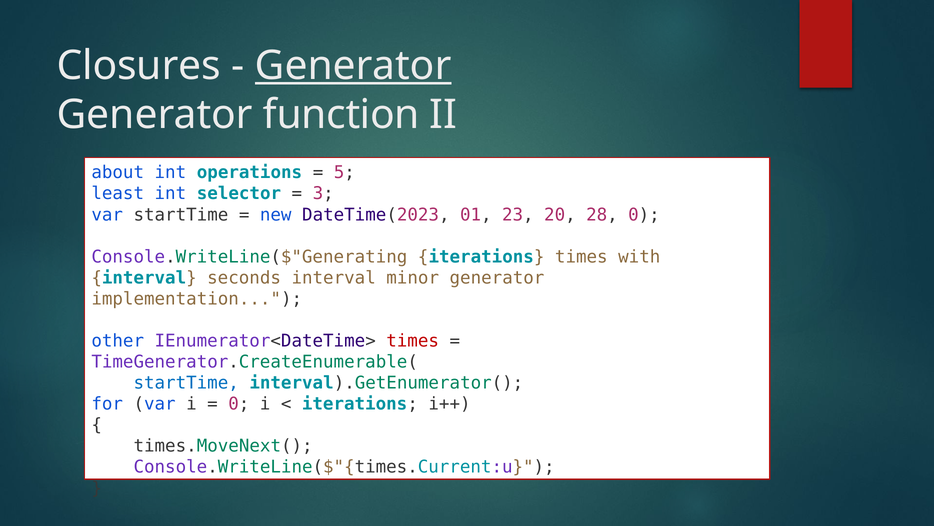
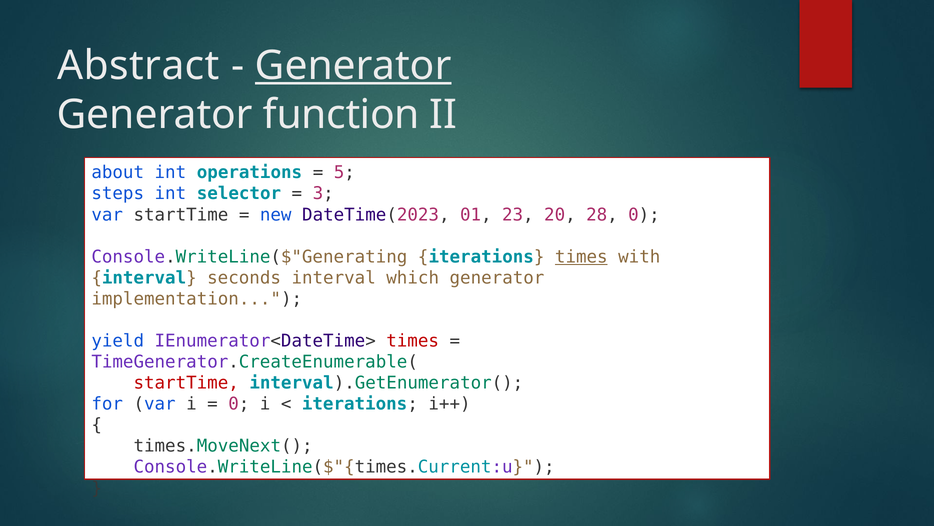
Closures: Closures -> Abstract
least: least -> steps
times at (581, 256) underline: none -> present
minor: minor -> which
other: other -> yield
startTime at (186, 383) colour: blue -> red
